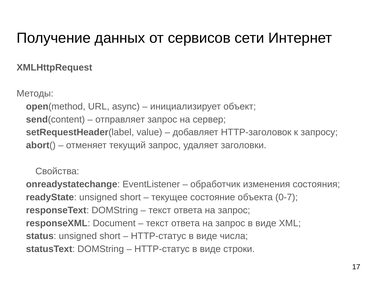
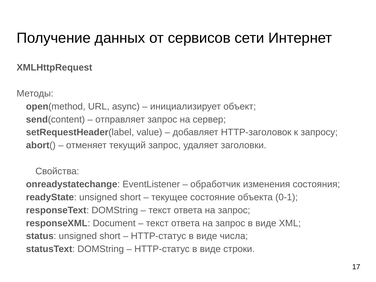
0-7: 0-7 -> 0-1
